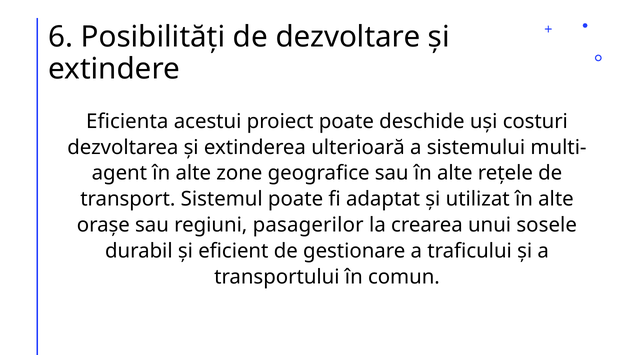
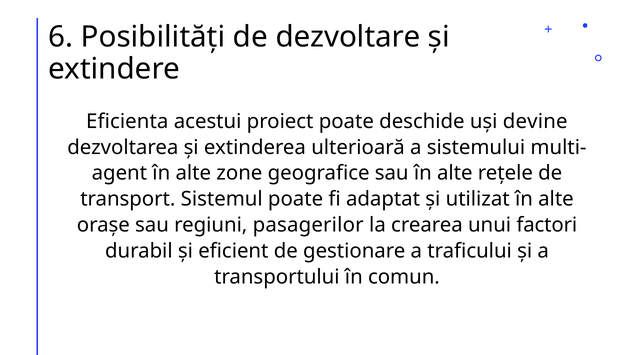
costuri: costuri -> devine
sosele: sosele -> factori
